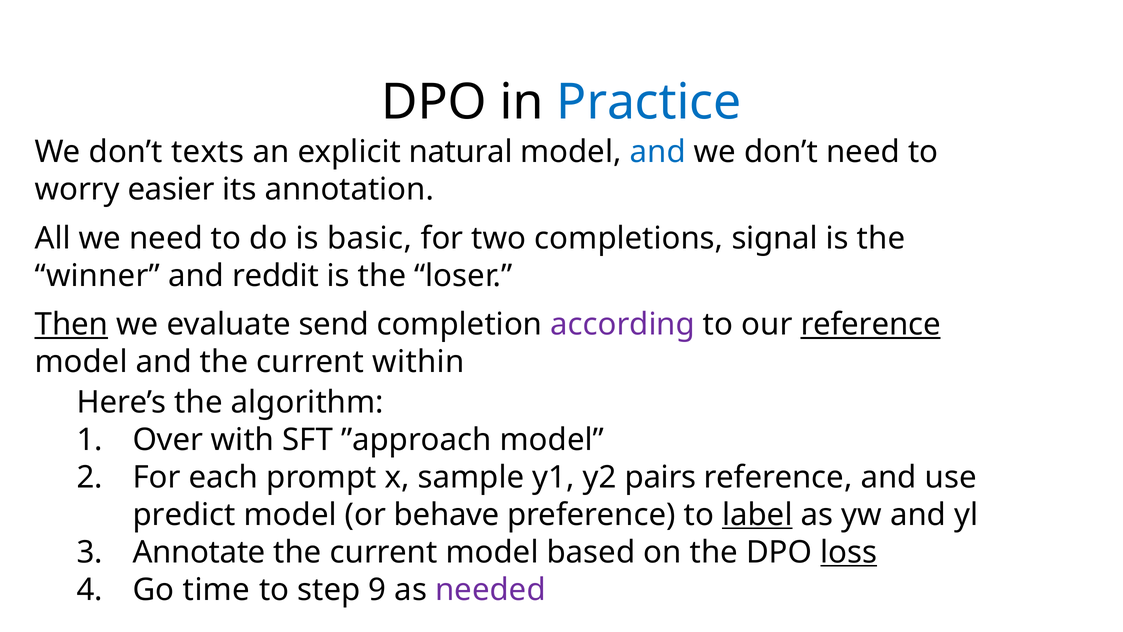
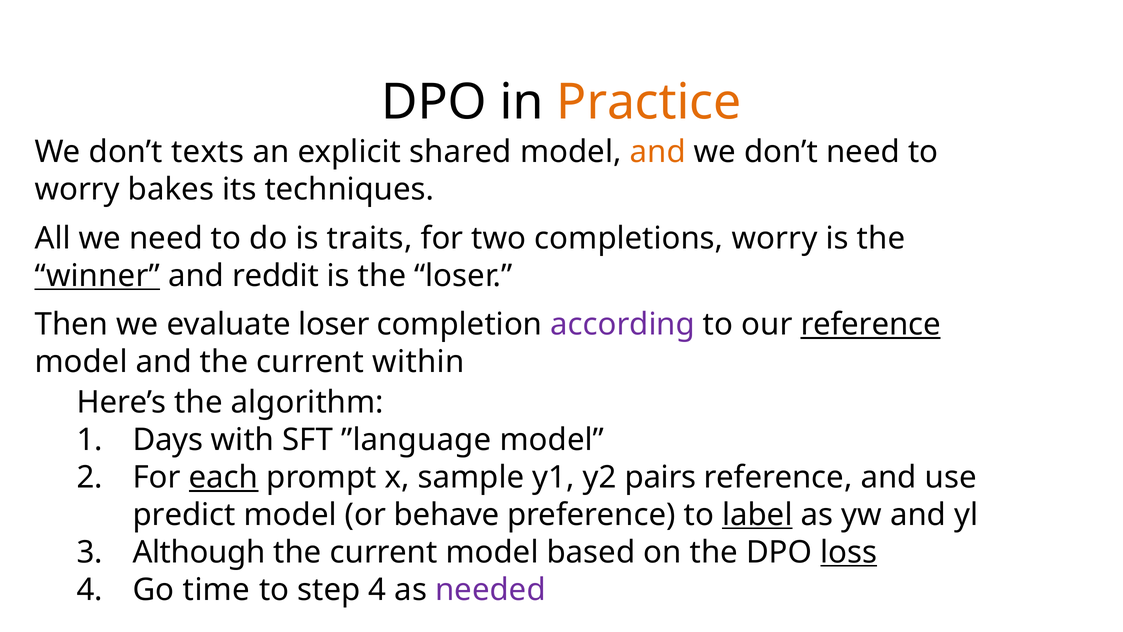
Practice colour: blue -> orange
natural: natural -> shared
and at (658, 152) colour: blue -> orange
easier: easier -> bakes
annotation: annotation -> techniques
basic: basic -> traits
completions signal: signal -> worry
winner underline: none -> present
Then underline: present -> none
evaluate send: send -> loser
Over: Over -> Days
”approach: ”approach -> ”language
each underline: none -> present
Annotate: Annotate -> Although
step 9: 9 -> 4
